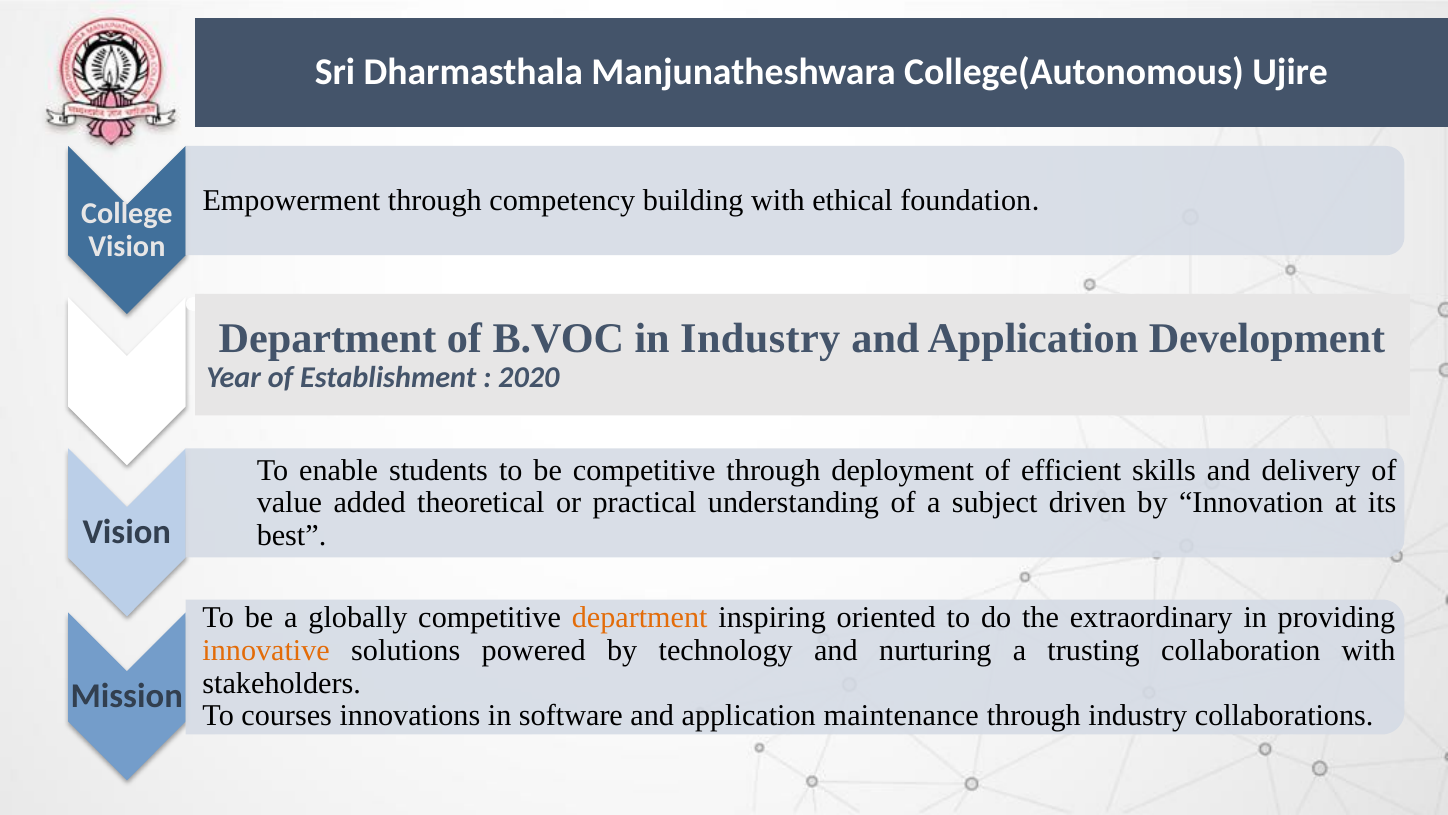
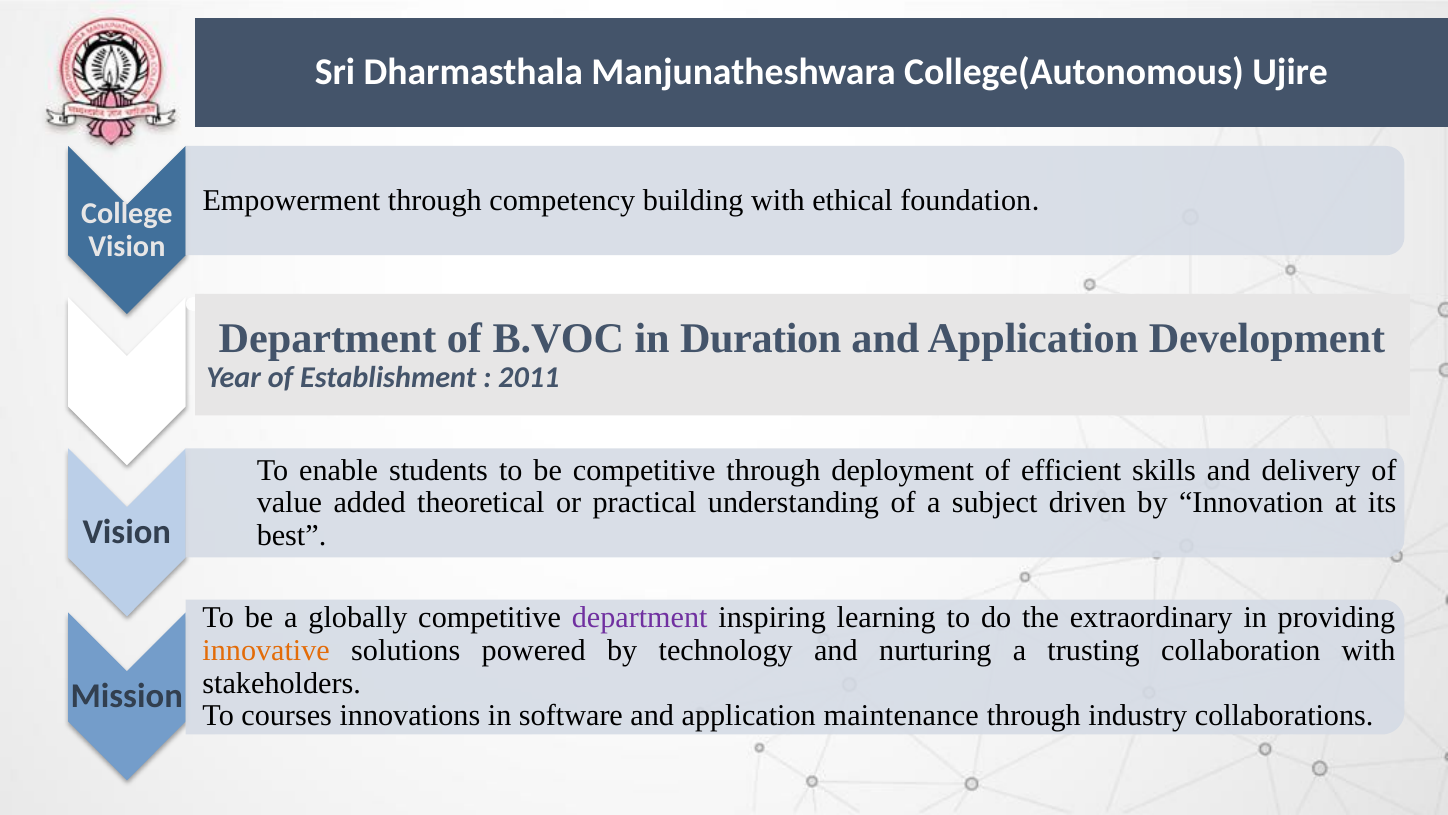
in Industry: Industry -> Duration
2020: 2020 -> 2011
department at (640, 618) colour: orange -> purple
oriented: oriented -> learning
